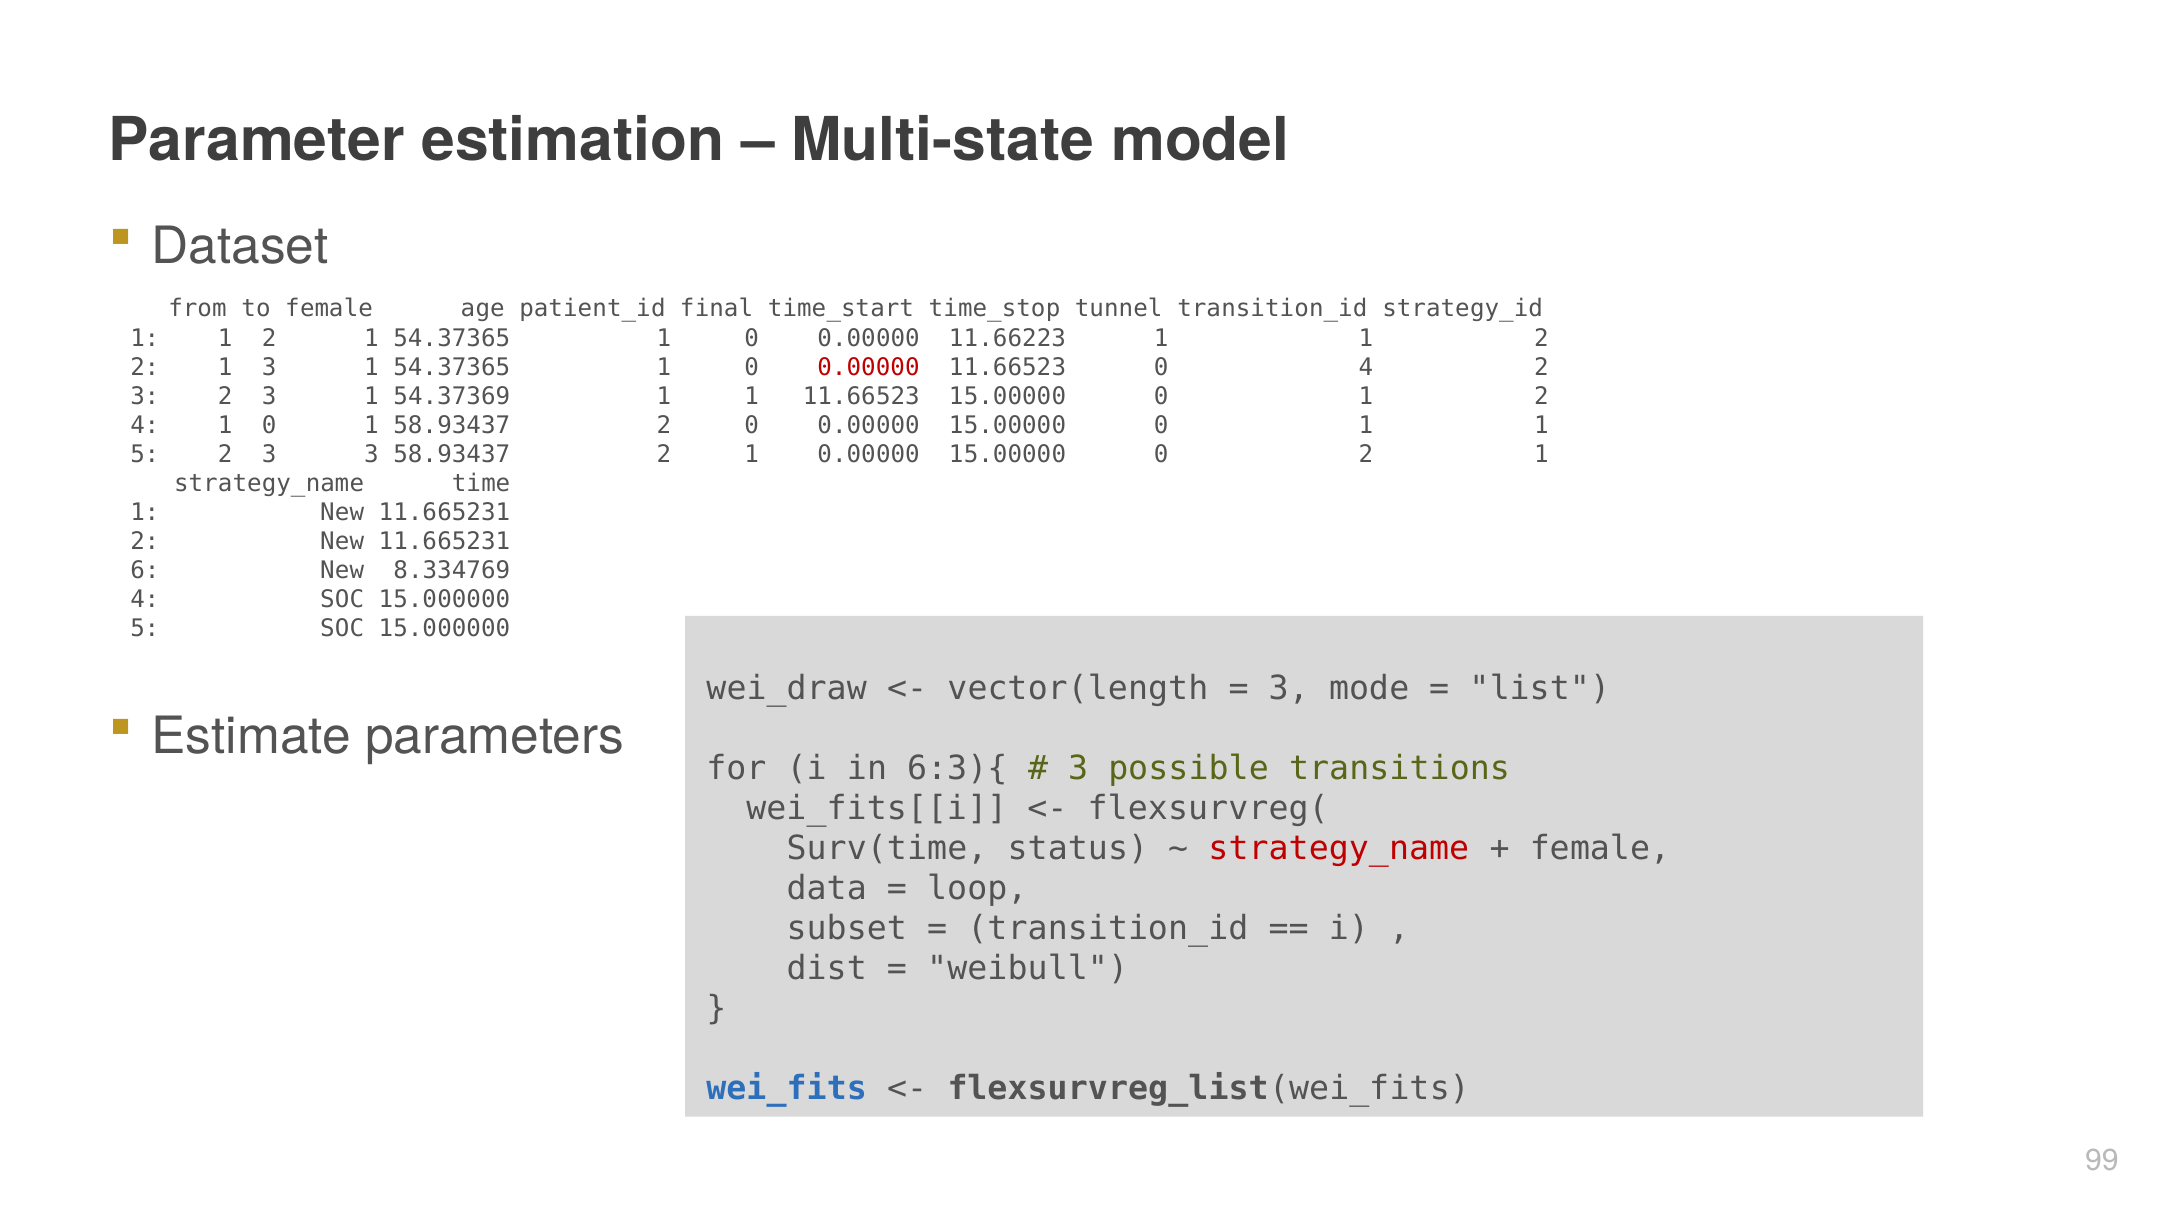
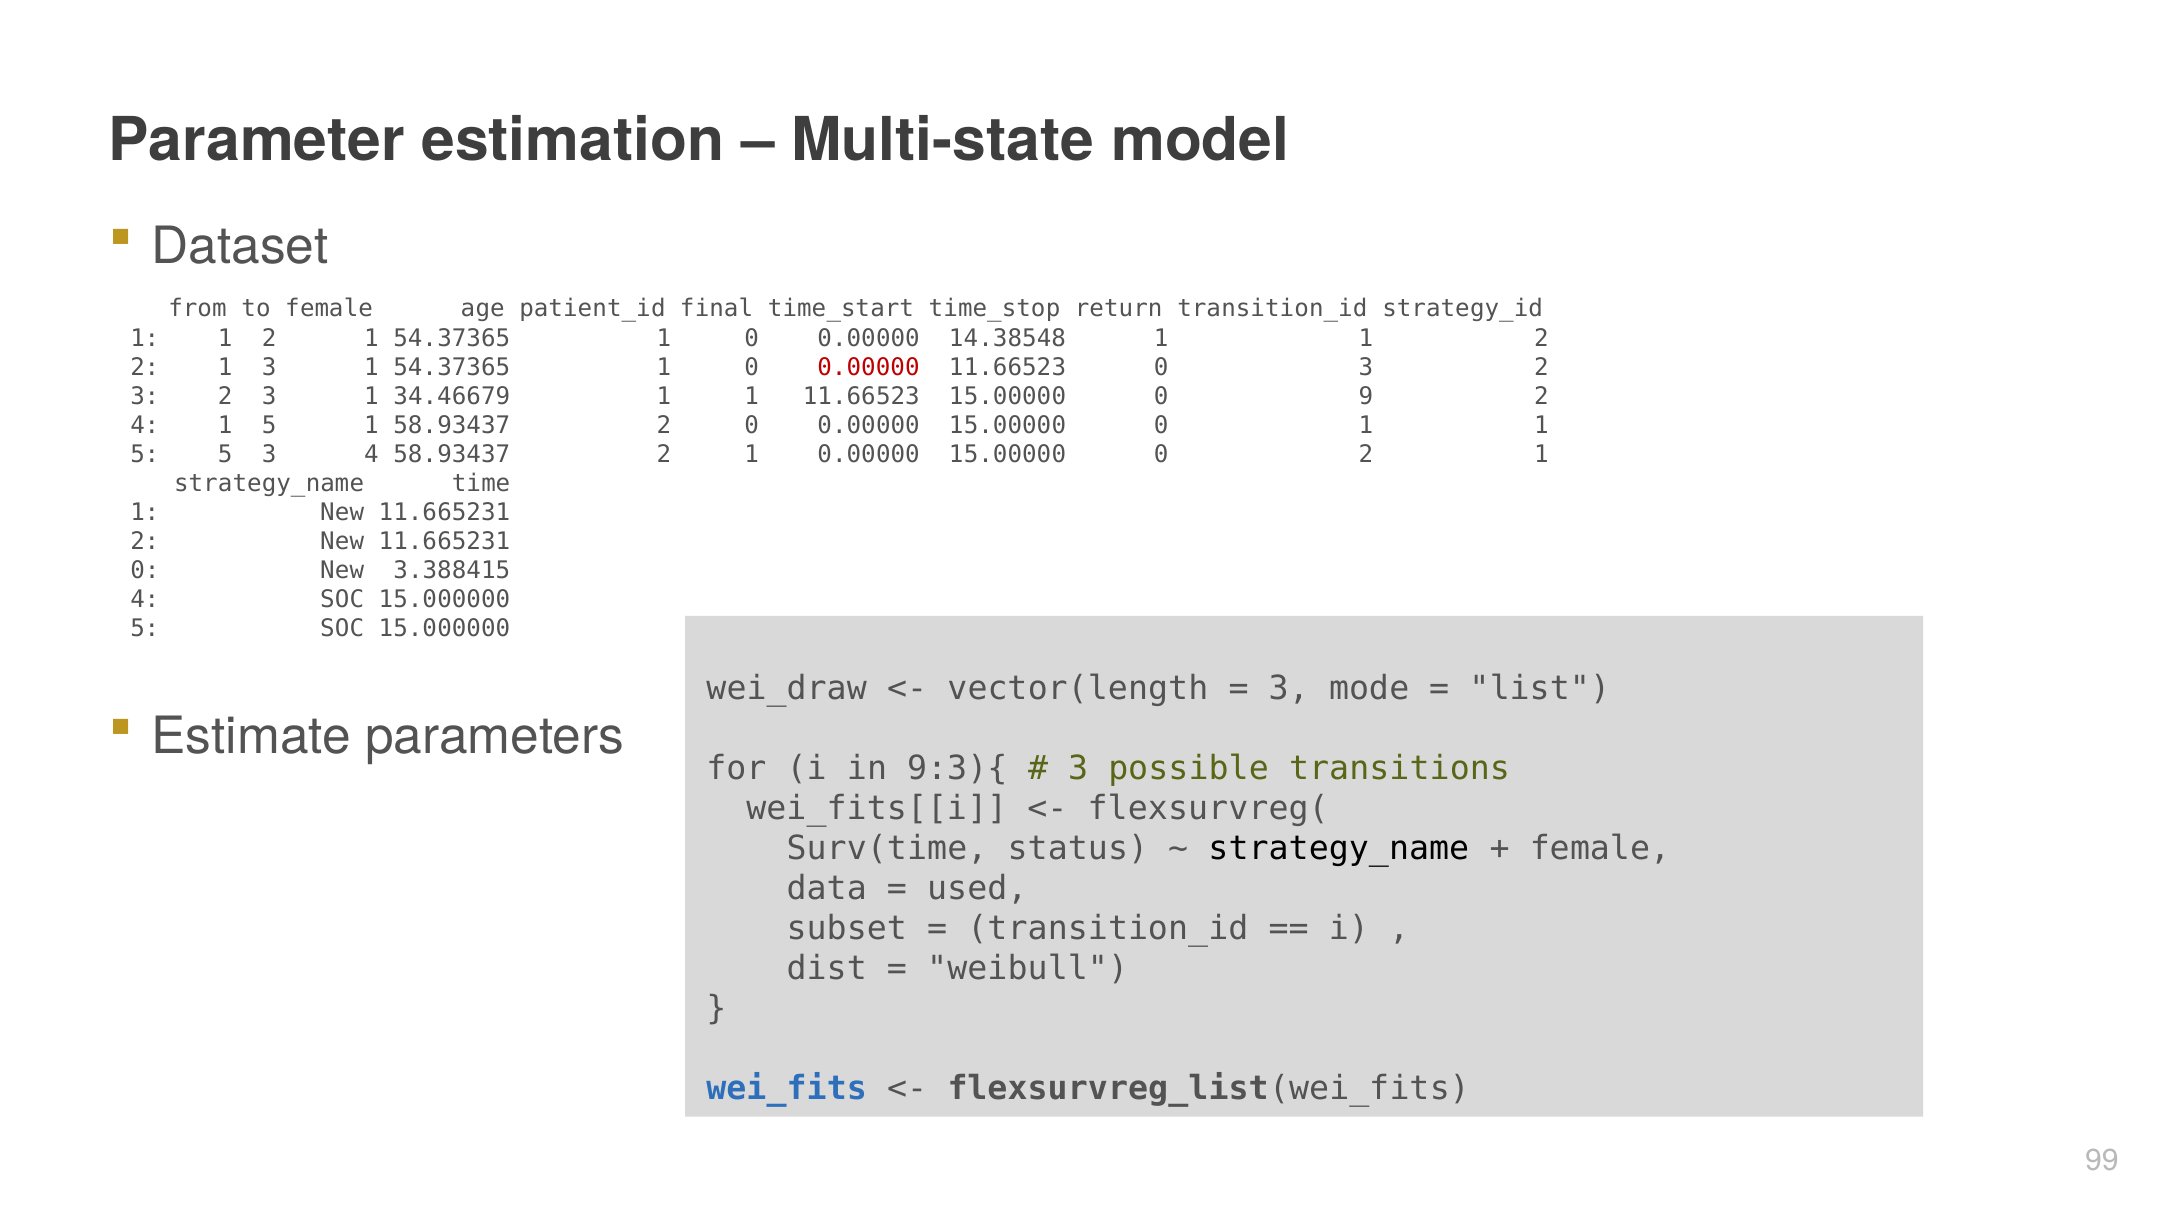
tunnel: tunnel -> return
11.66223: 11.66223 -> 14.38548
0 4: 4 -> 3
54.37369: 54.37369 -> 34.46679
11.66523 15.00000 0 1: 1 -> 9
4 1 0: 0 -> 5
5 2: 2 -> 5
3 3: 3 -> 4
6 at (145, 571): 6 -> 0
8.334769: 8.334769 -> 3.388415
6:3){: 6:3){ -> 9:3){
strategy_name at (1339, 849) colour: red -> black
loop: loop -> used
